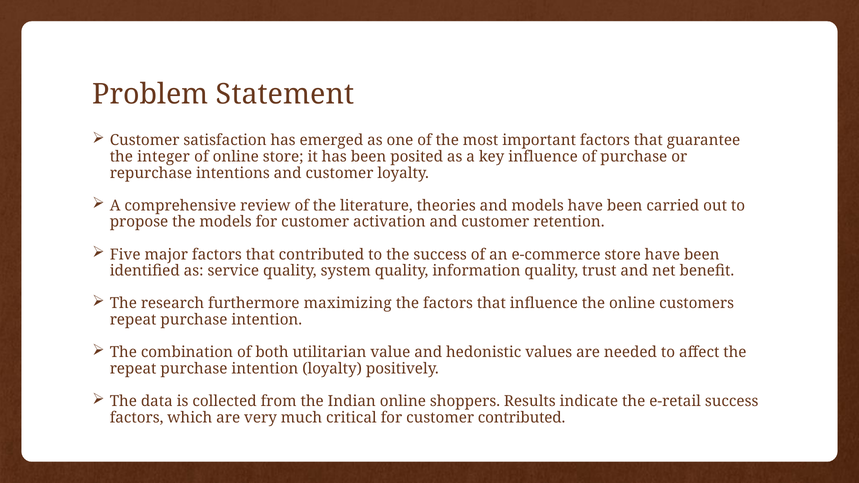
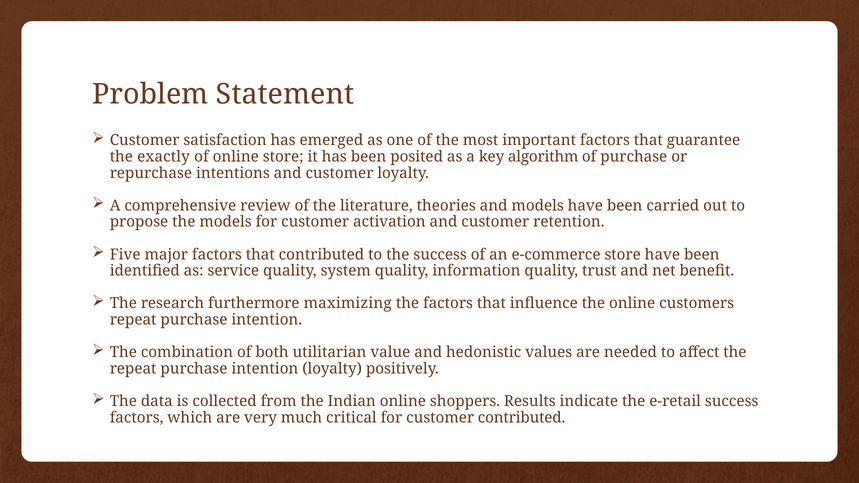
integer: integer -> exactly
key influence: influence -> algorithm
